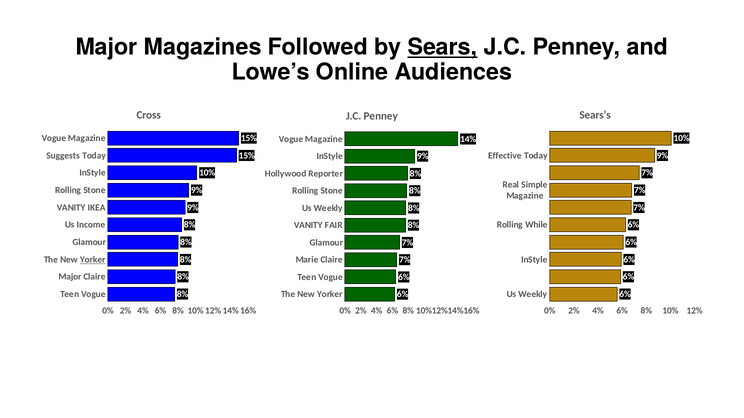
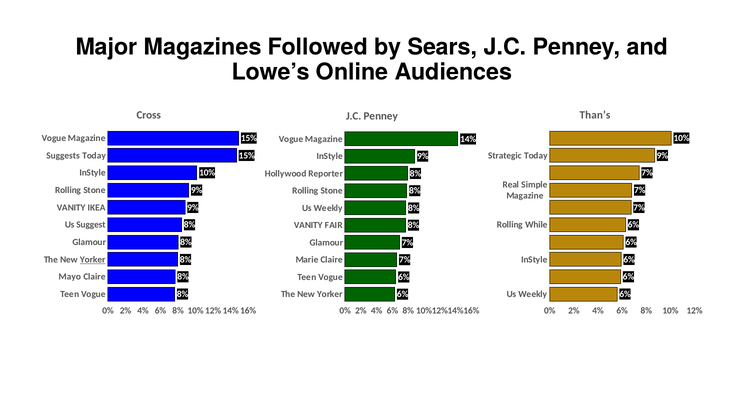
Sears underline: present -> none
Sears’s: Sears’s -> Than’s
Effective: Effective -> Strategic
Income: Income -> Suggest
Major at (70, 277): Major -> Mayo
